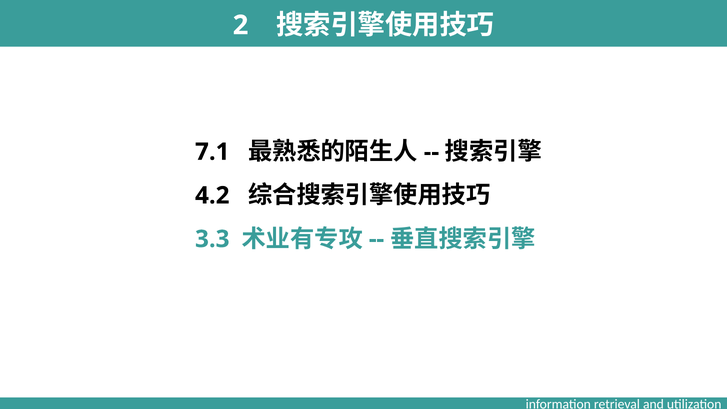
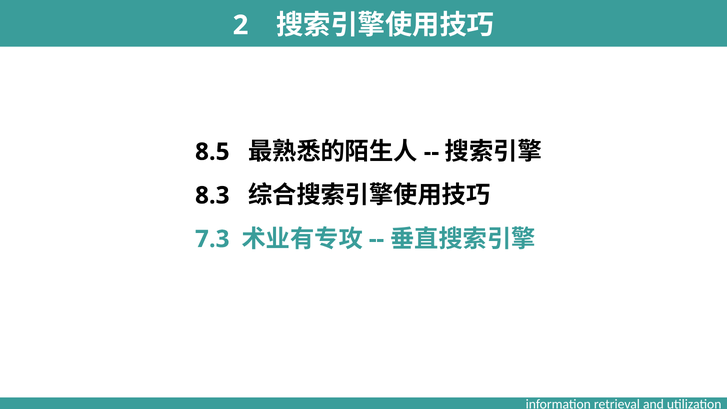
7.1: 7.1 -> 8.5
4.2: 4.2 -> 8.3
3.3: 3.3 -> 7.3
